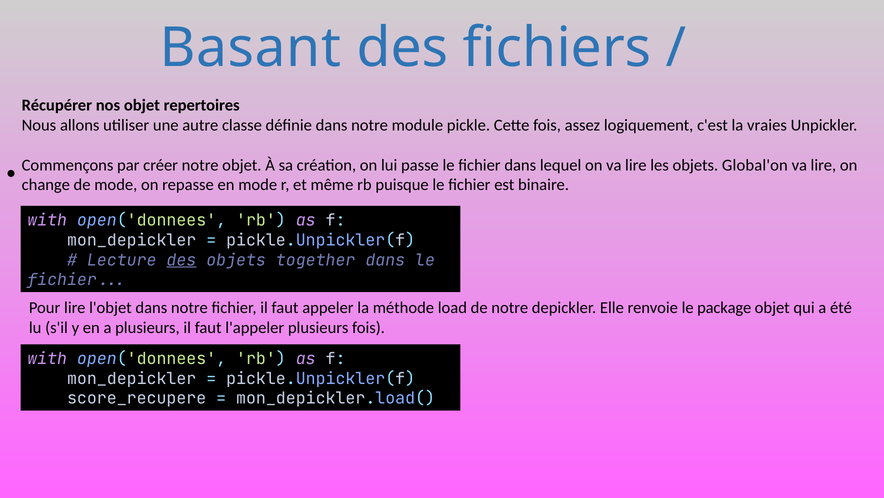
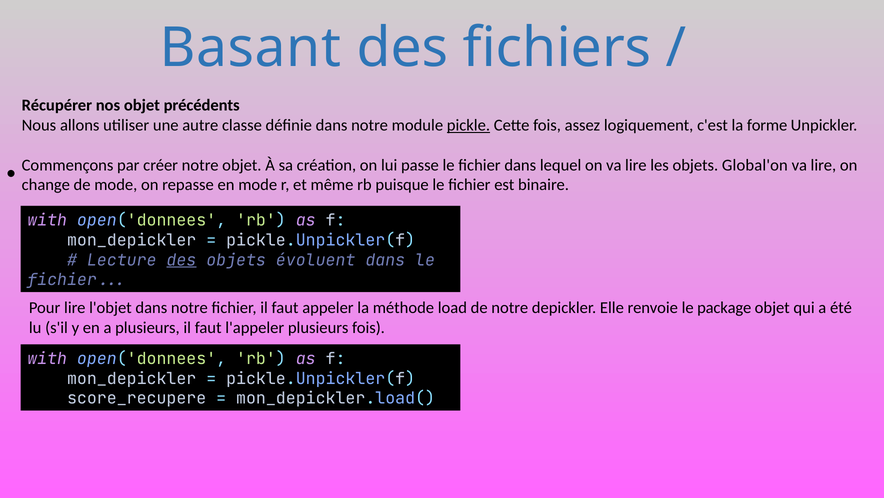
repertoires: repertoires -> précédents
pickle underline: none -> present
vraies: vraies -> forme
together: together -> évoluent
